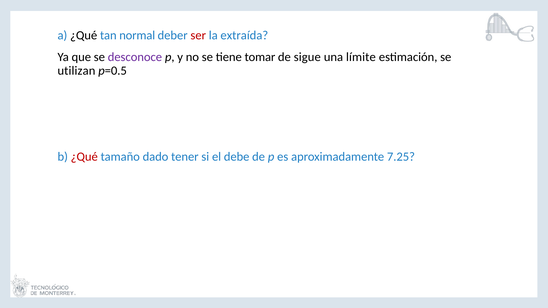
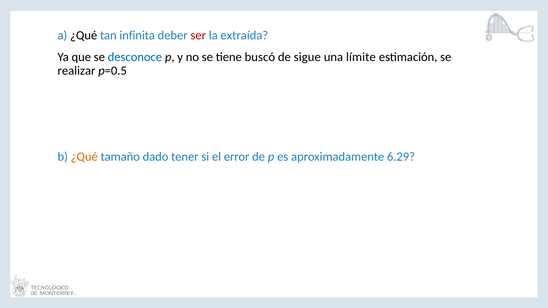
normal: normal -> infinita
desconoce colour: purple -> blue
tomar: tomar -> buscó
utilizan: utilizan -> realizar
¿Qué at (84, 157) colour: red -> orange
debe: debe -> error
7.25: 7.25 -> 6.29
